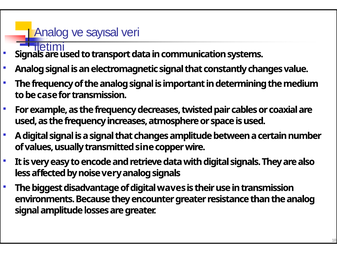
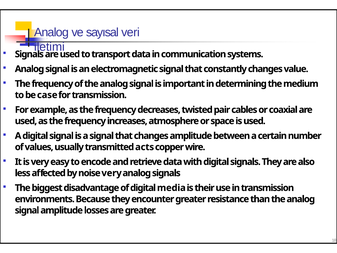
sine: sine -> acts
waves: waves -> media
